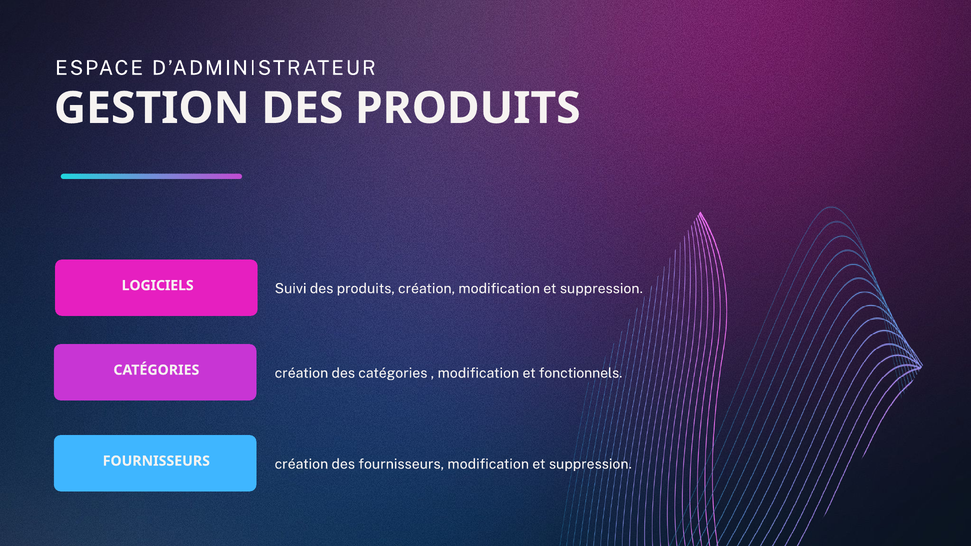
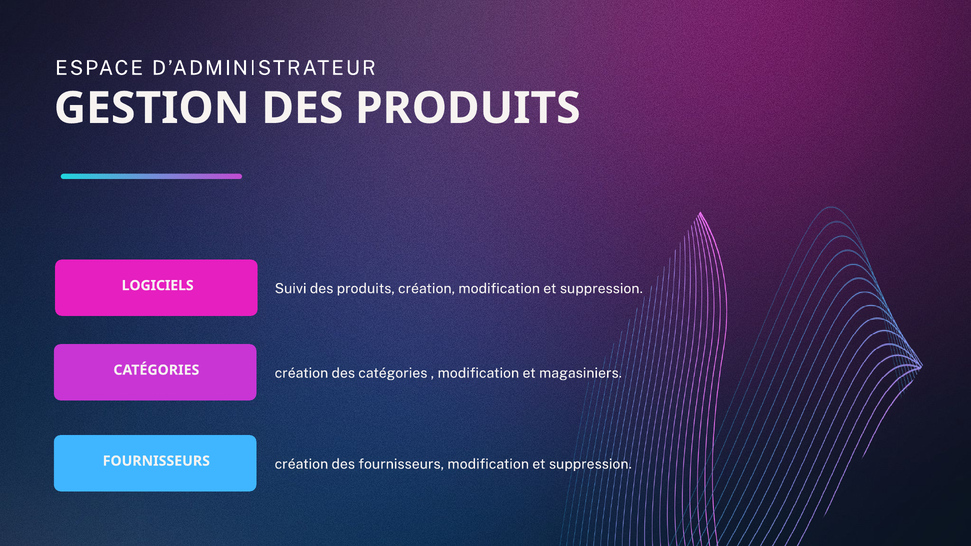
fonctionnels: fonctionnels -> magasiniers
